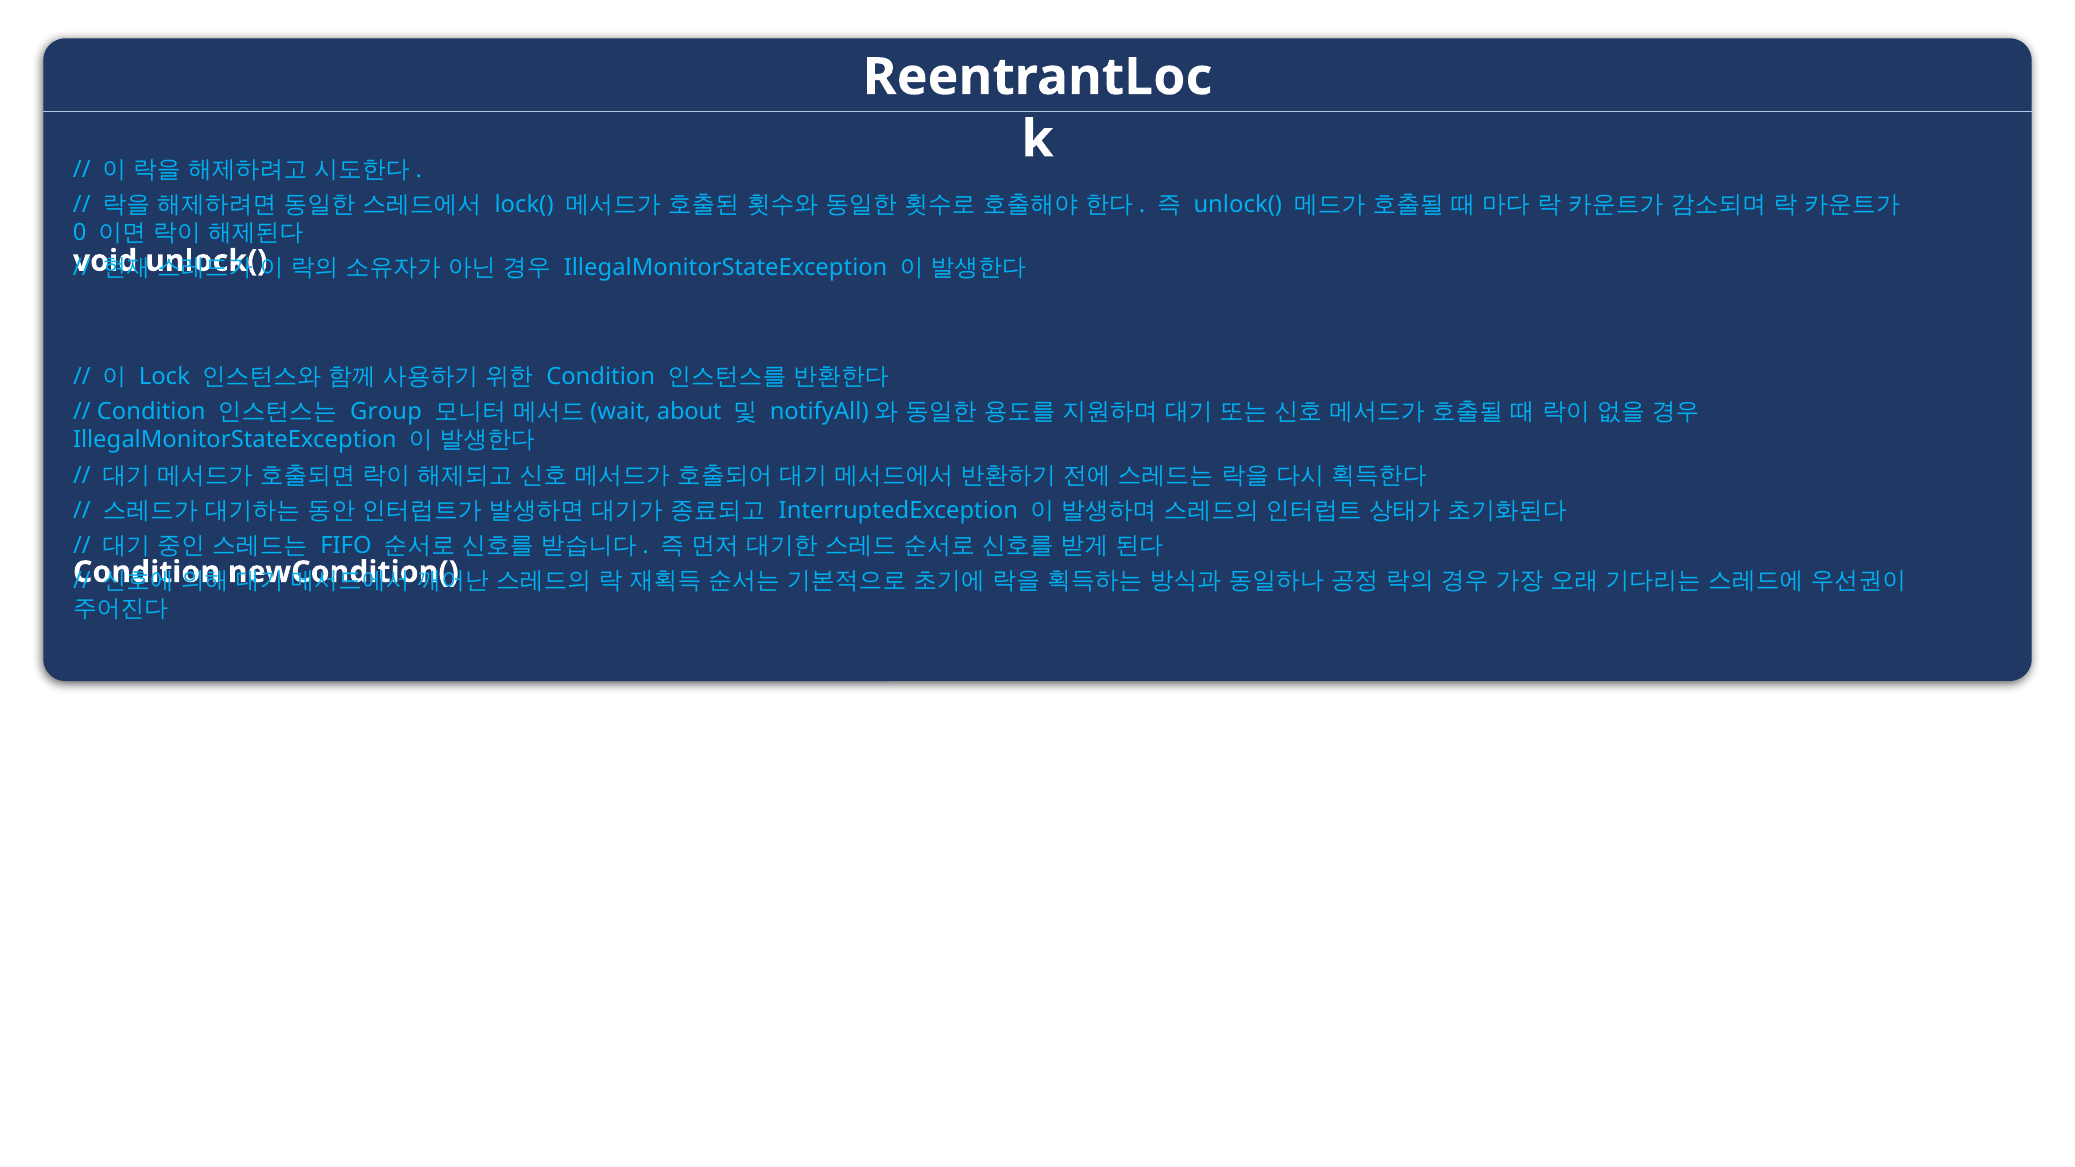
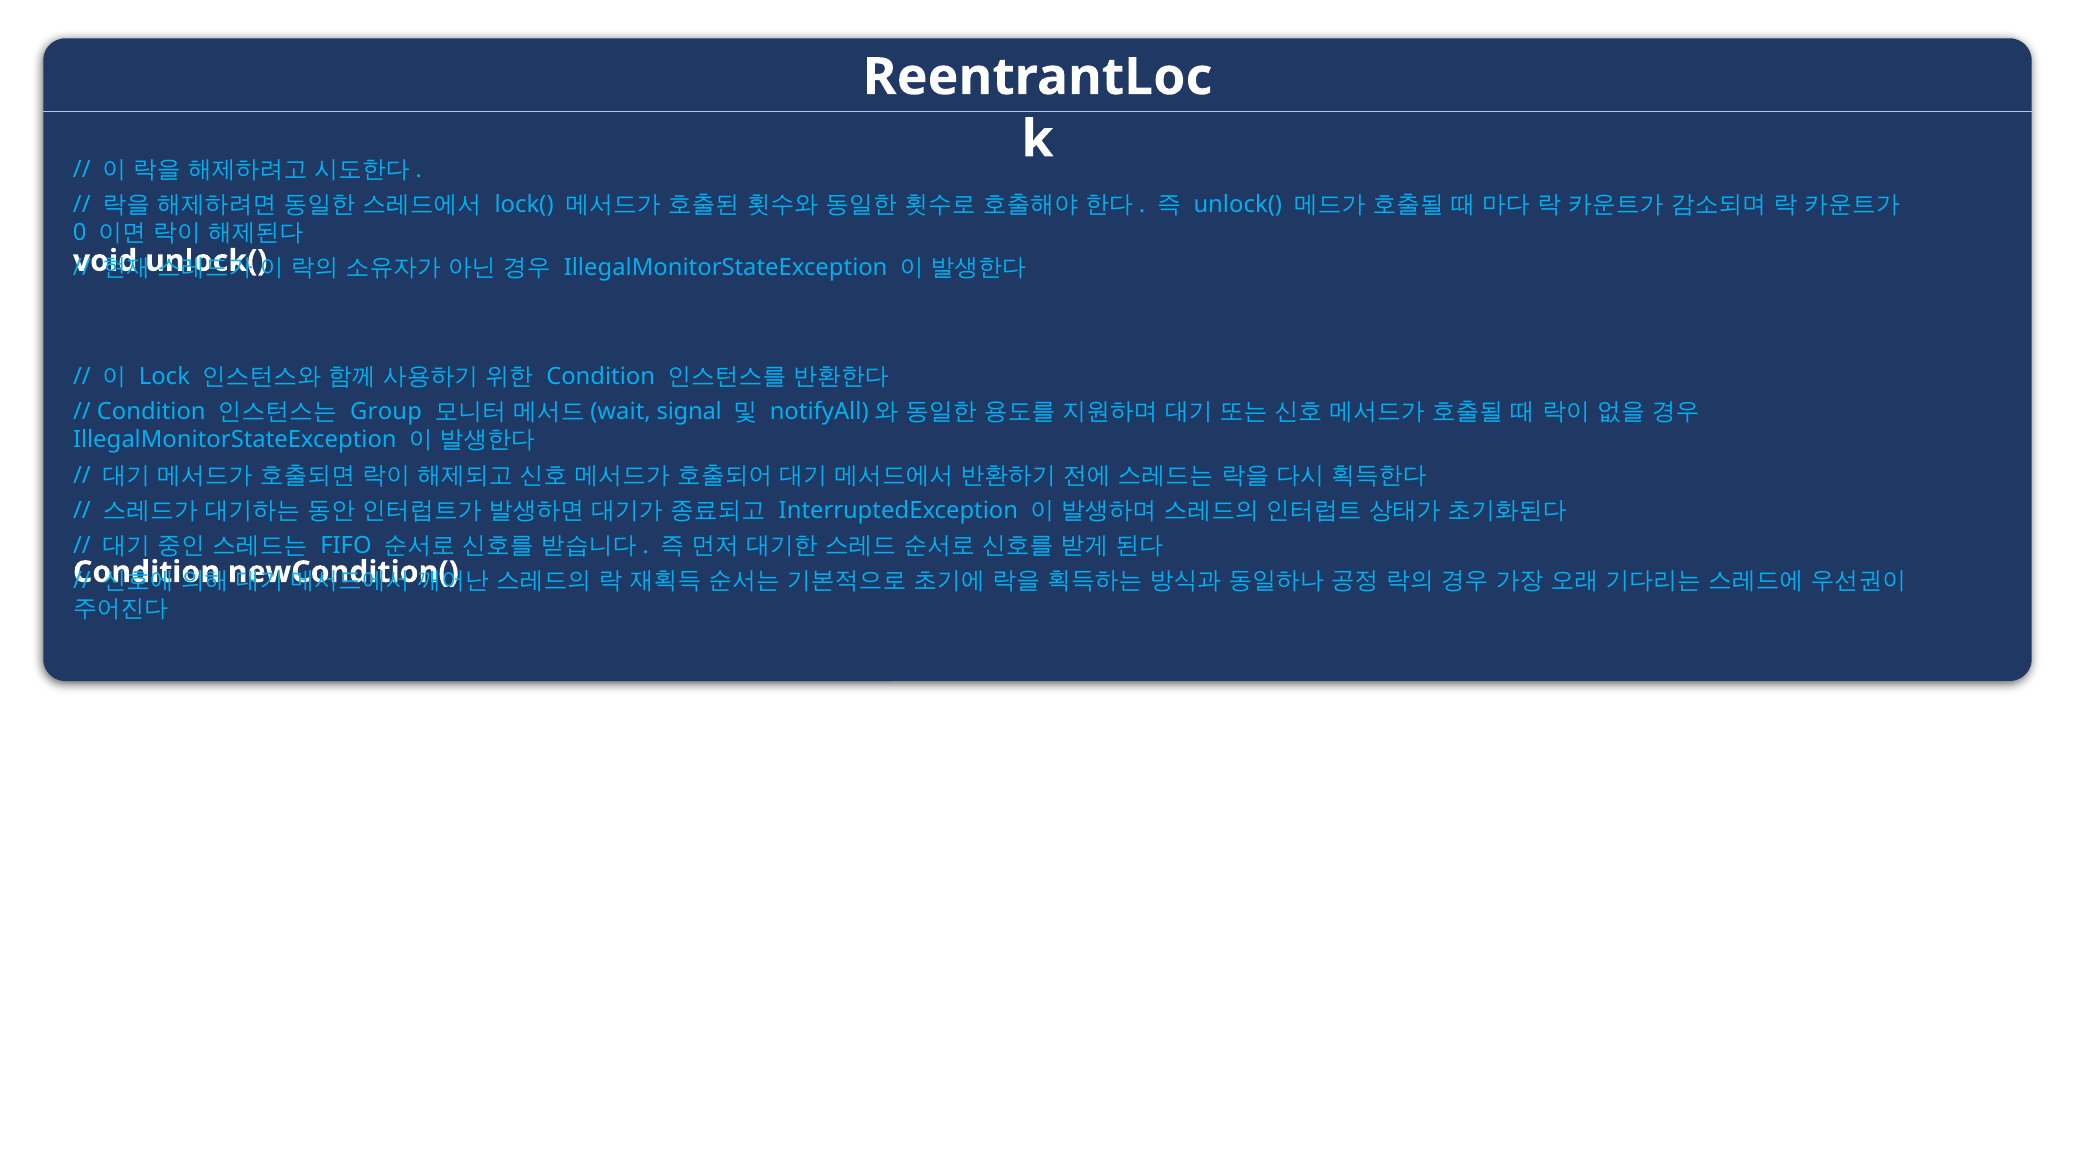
about: about -> signal
